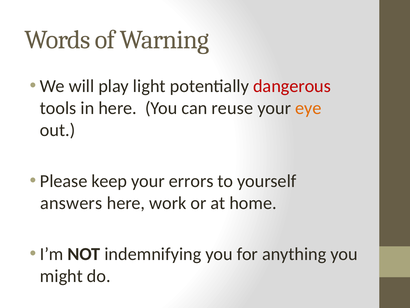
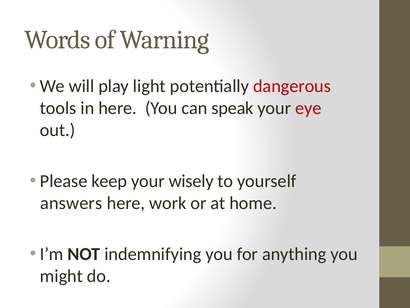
reuse: reuse -> speak
eye colour: orange -> red
errors: errors -> wisely
